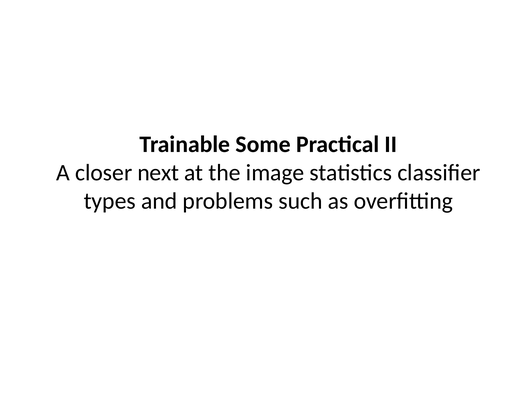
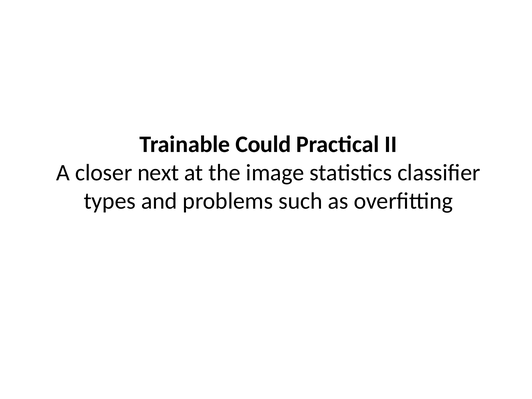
Some: Some -> Could
